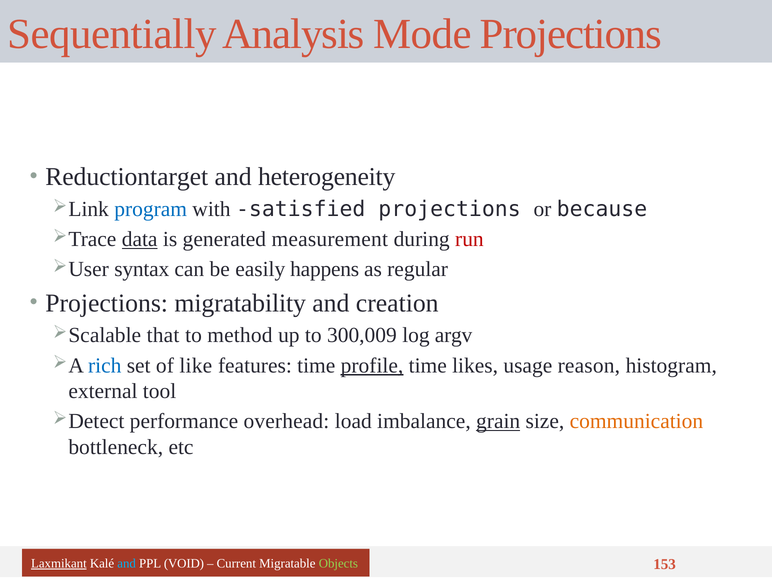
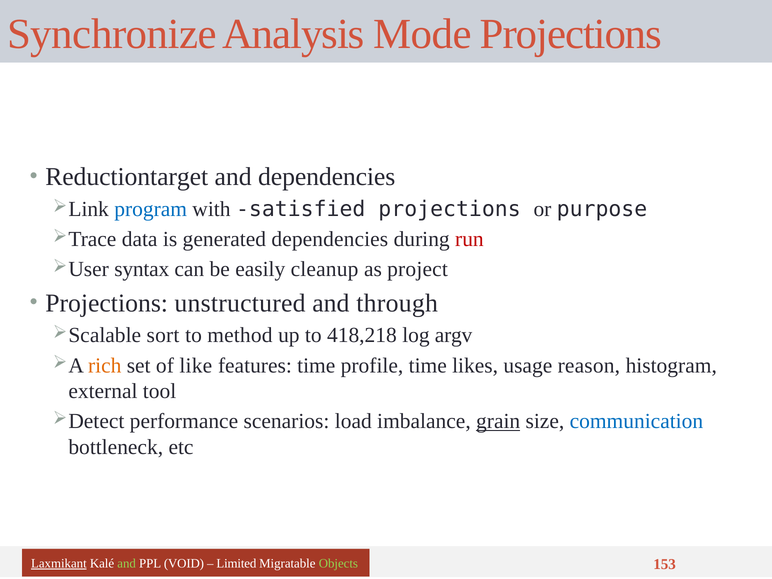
Sequentially: Sequentially -> Synchronize
and heterogeneity: heterogeneity -> dependencies
because: because -> purpose
data underline: present -> none
generated measurement: measurement -> dependencies
happens: happens -> cleanup
regular: regular -> project
migratability: migratability -> unstructured
creation: creation -> through
that: that -> sort
300,009: 300,009 -> 418,218
rich colour: blue -> orange
profile underline: present -> none
overhead: overhead -> scenarios
communication colour: orange -> blue
and at (127, 564) colour: light blue -> light green
Current: Current -> Limited
